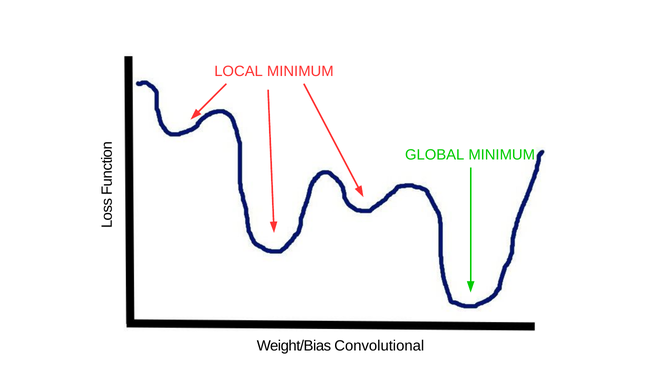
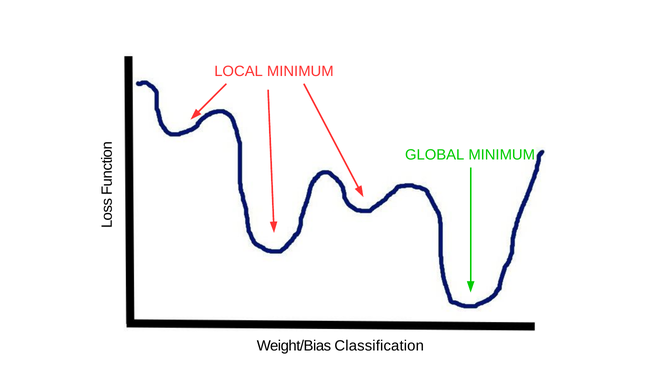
Convolutional: Convolutional -> Classification
